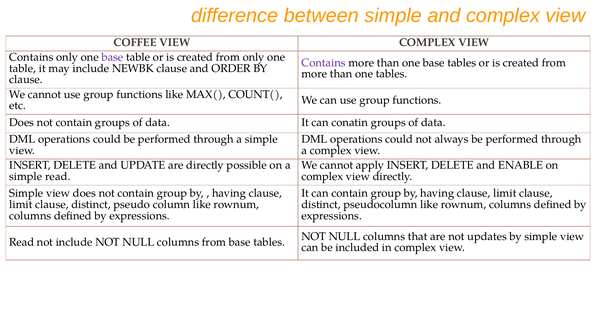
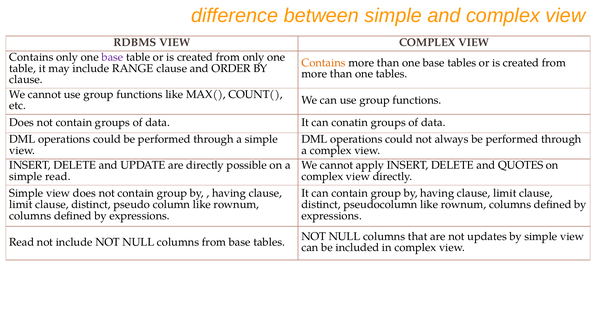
COFFEE: COFFEE -> RDBMS
Contains at (324, 63) colour: purple -> orange
NEWBK: NEWBK -> RANGE
ENABLE: ENABLE -> QUOTES
